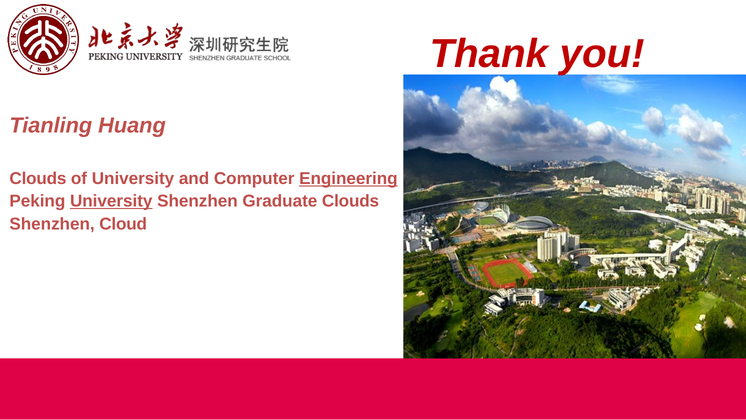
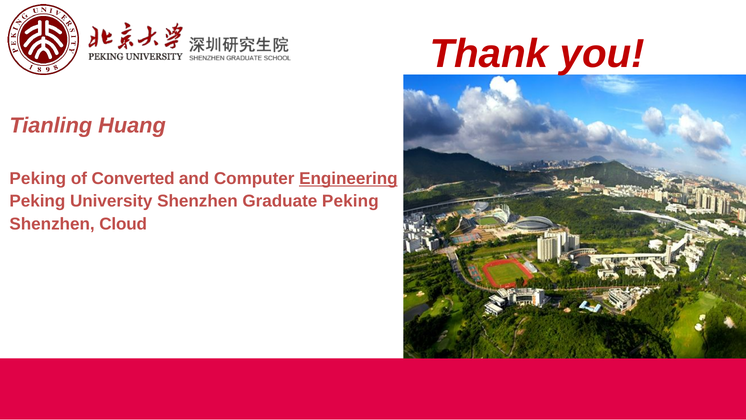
Clouds at (38, 178): Clouds -> Peking
of University: University -> Converted
University at (111, 201) underline: present -> none
Graduate Clouds: Clouds -> Peking
